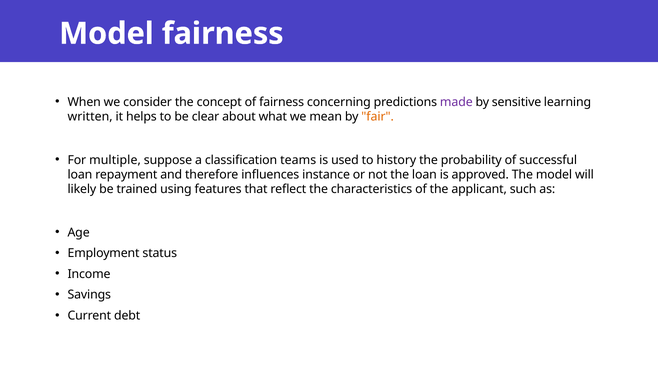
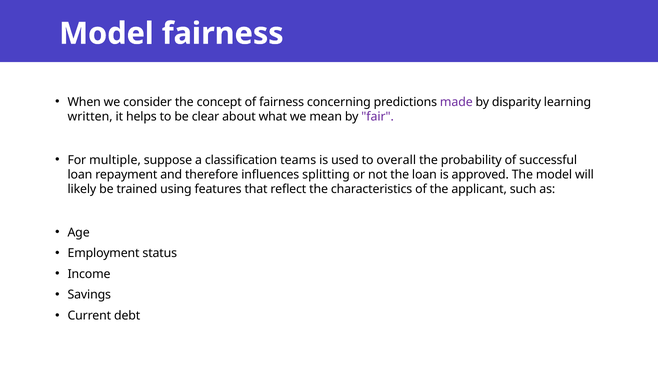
sensitive: sensitive -> disparity
fair colour: orange -> purple
history: history -> overall
instance: instance -> splitting
